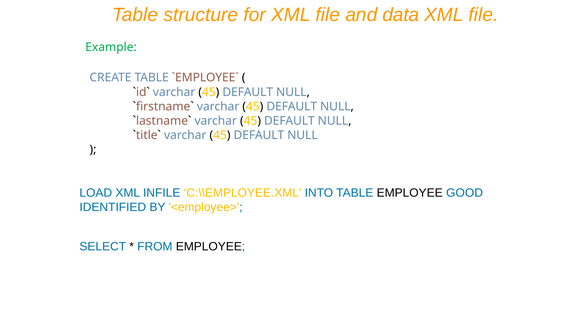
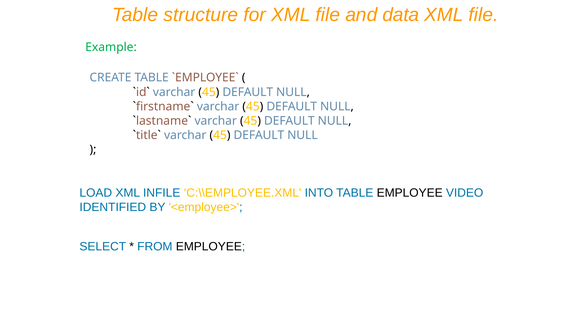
GOOD: GOOD -> VIDEO
